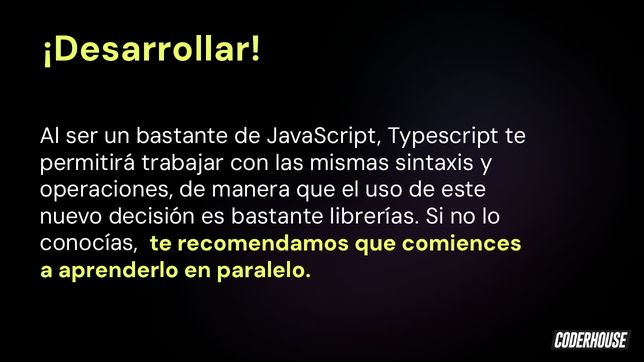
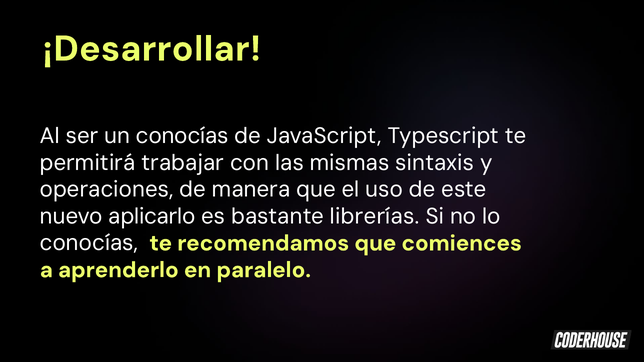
un bastante: bastante -> conocías
decisión: decisión -> aplicarlo
